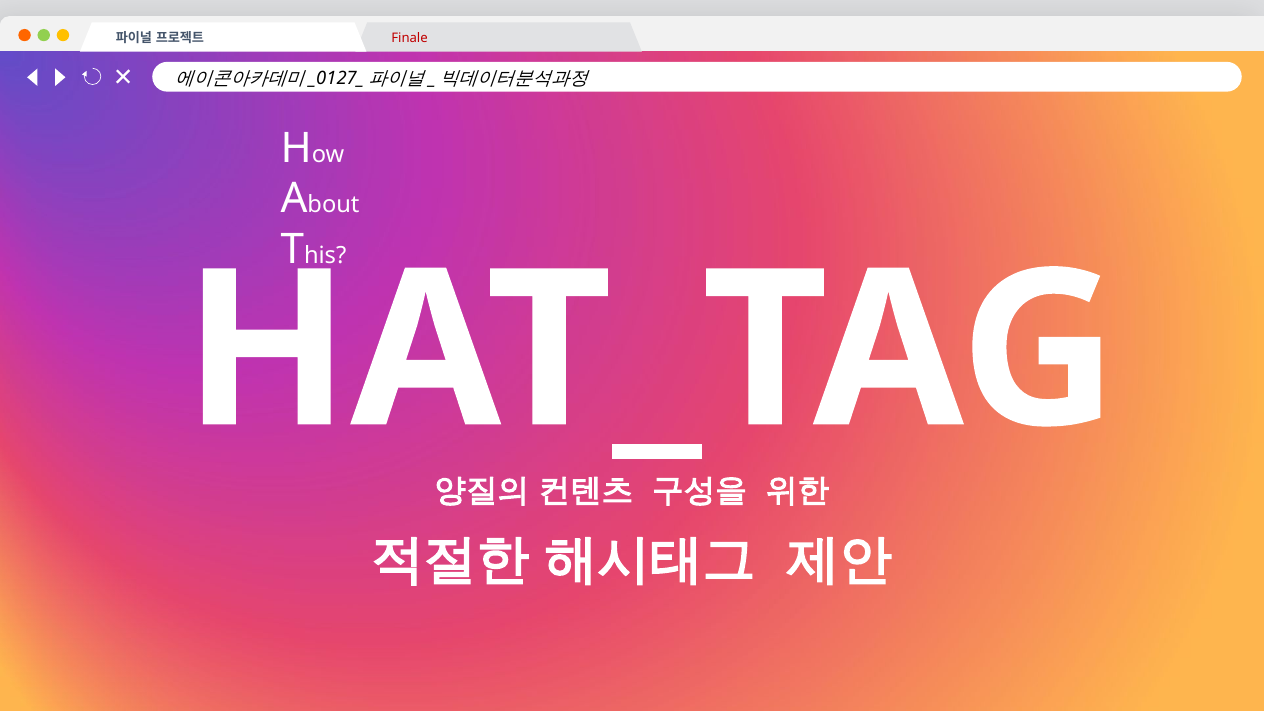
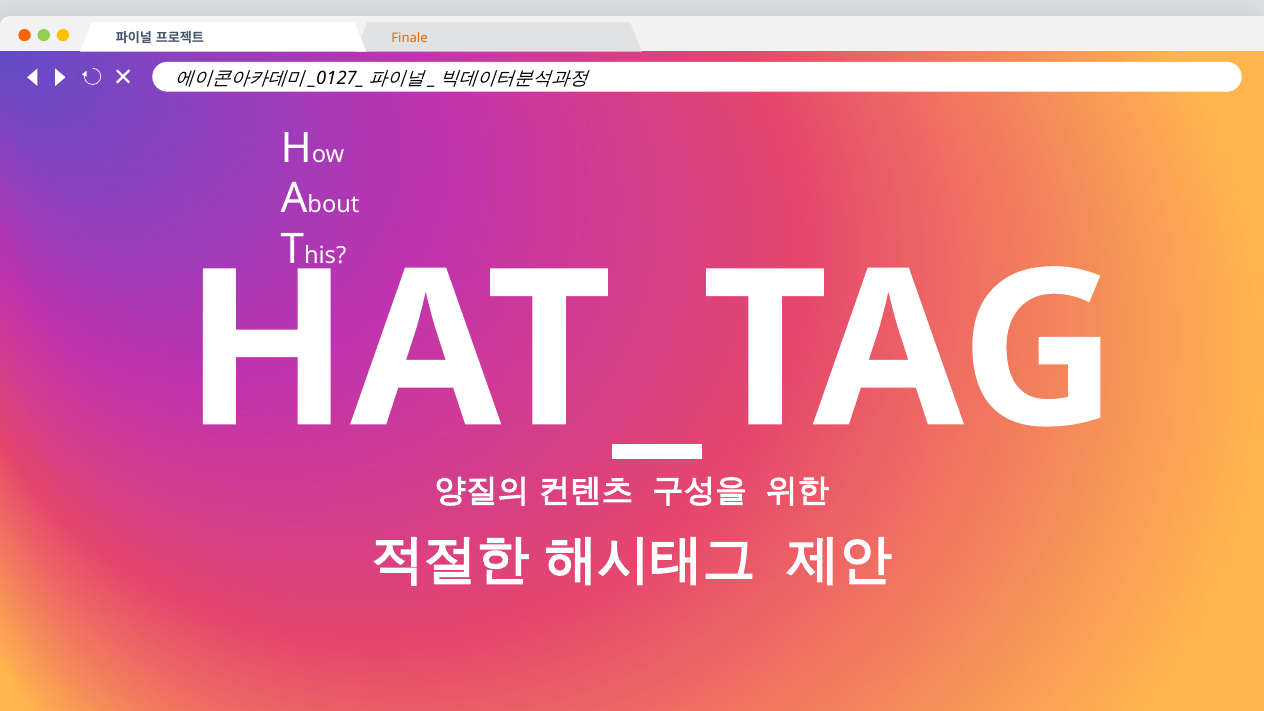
Finale colour: red -> orange
